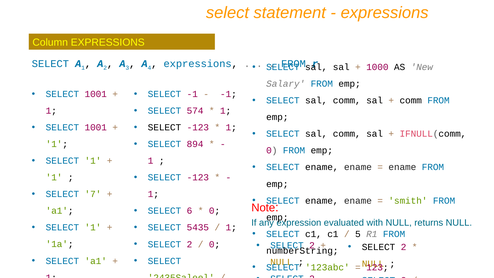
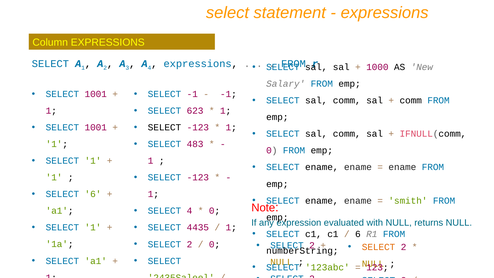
574: 574 -> 623
894: 894 -> 483
SELECT 7: 7 -> 6
SELECT 6: 6 -> 4
5435: 5435 -> 4435
5 at (358, 234): 5 -> 6
SELECT at (379, 247) colour: black -> orange
